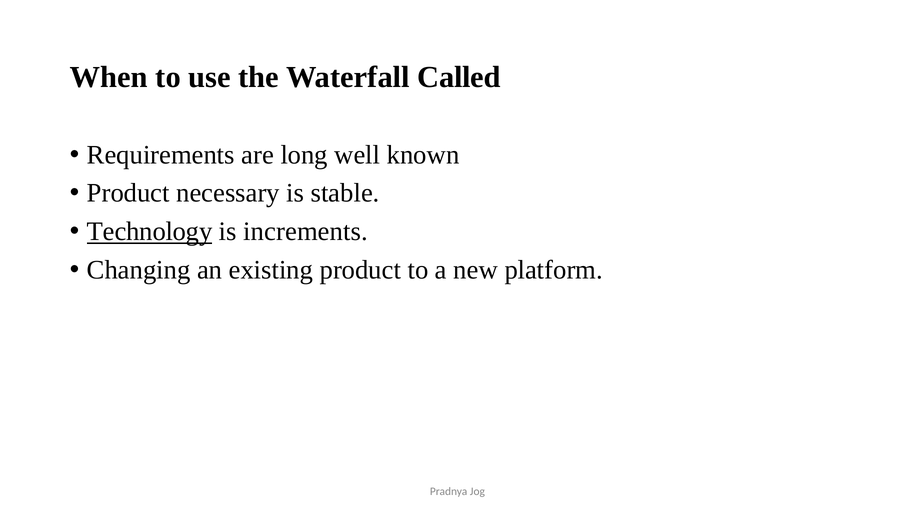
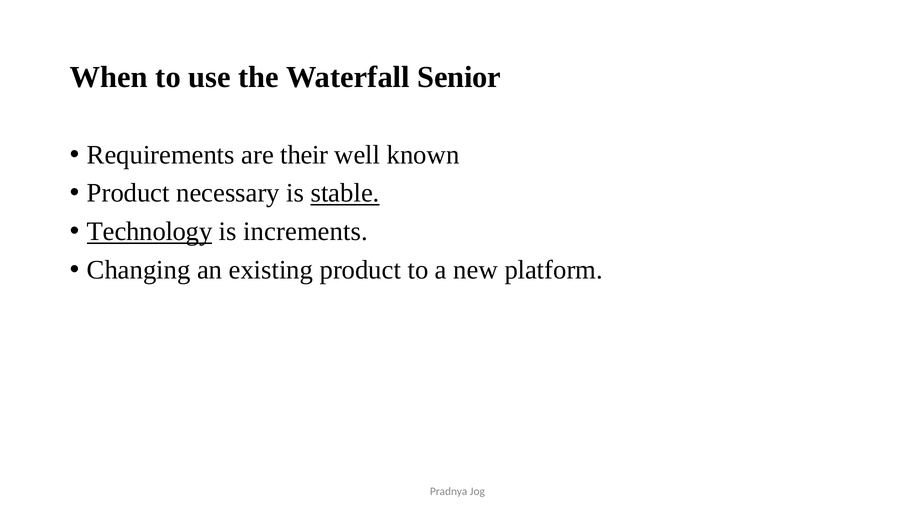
Called: Called -> Senior
long: long -> their
stable underline: none -> present
